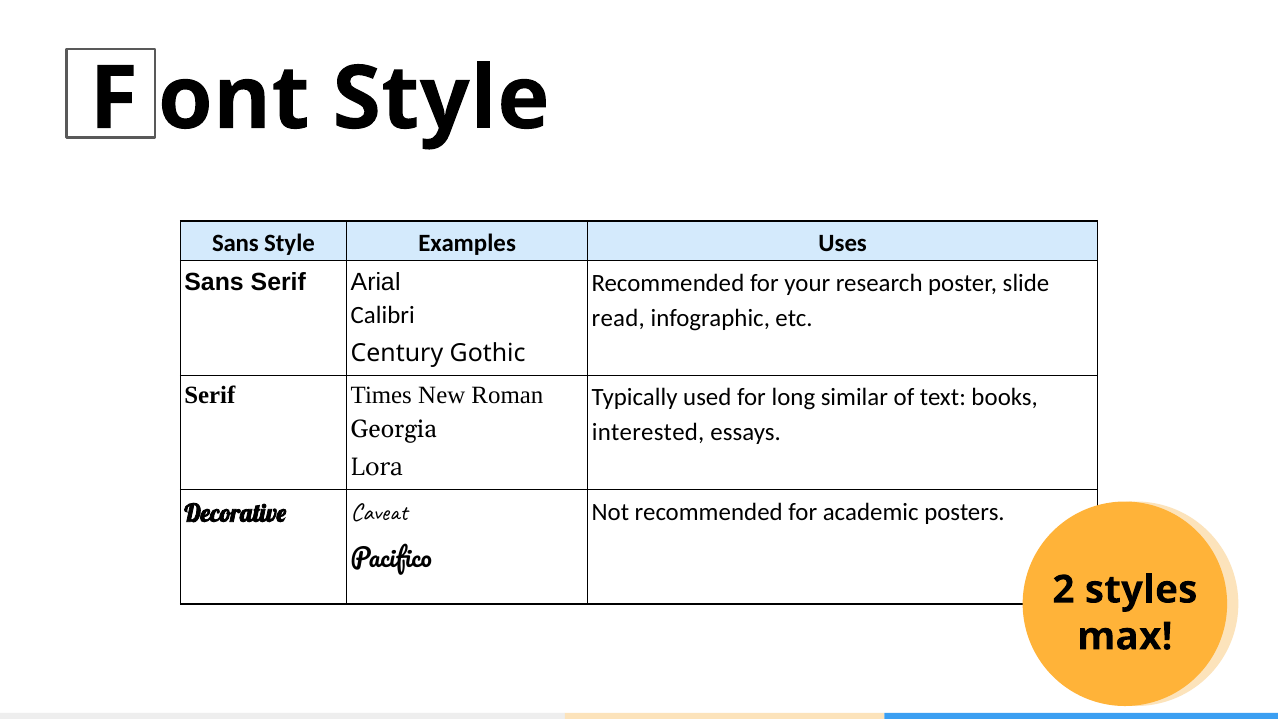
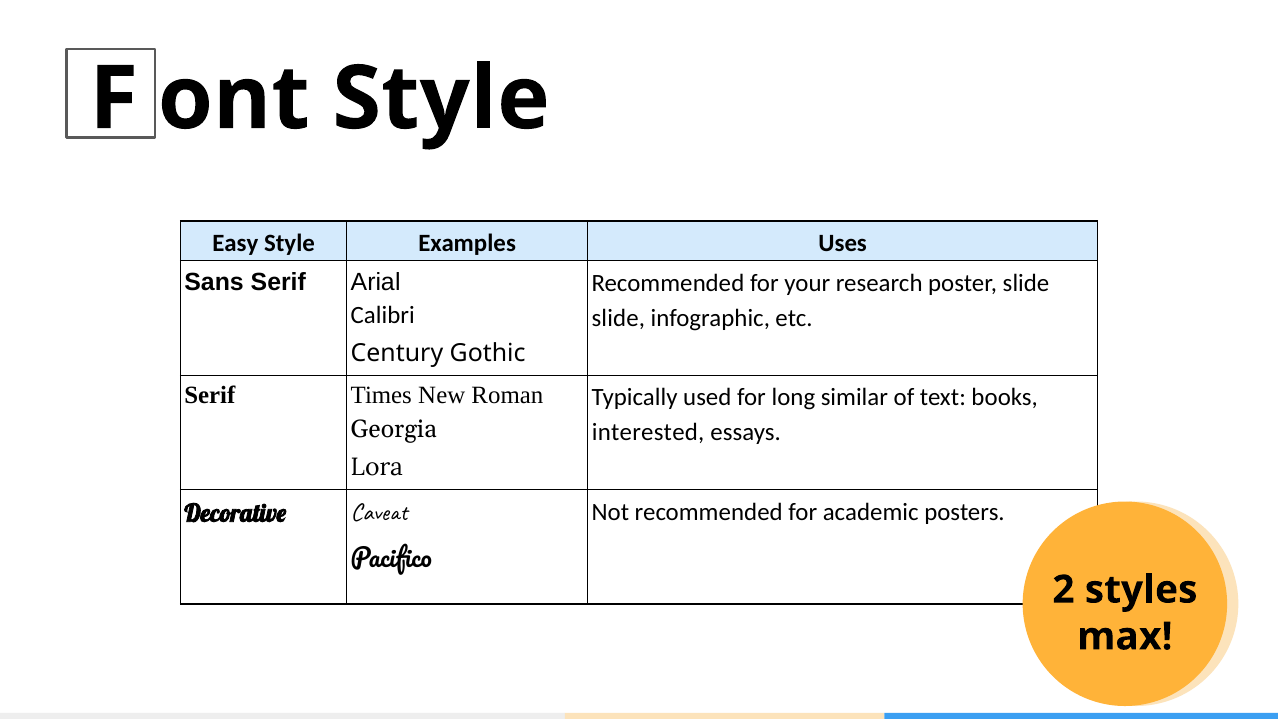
Sans at (235, 244): Sans -> Easy
read at (618, 318): read -> slide
